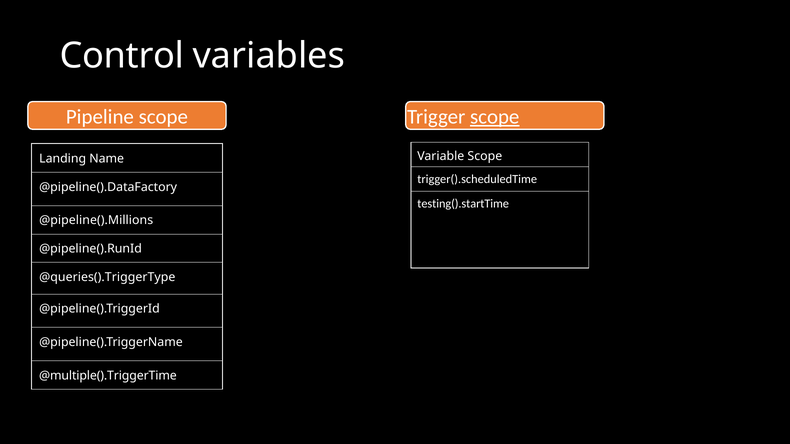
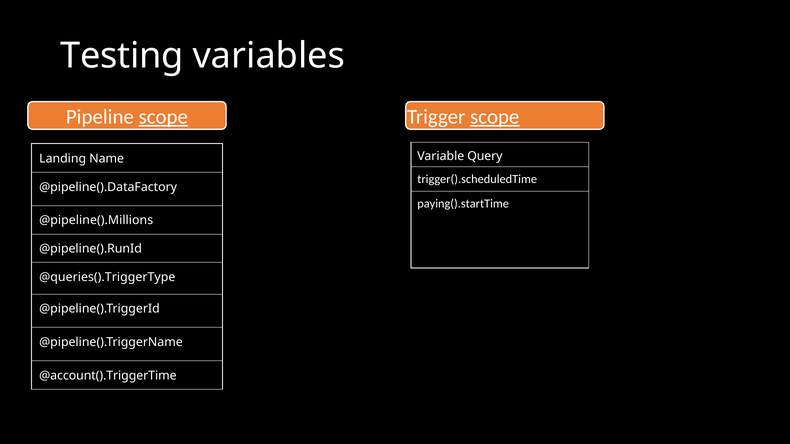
Control: Control -> Testing
scope at (163, 117) underline: none -> present
Variable Scope: Scope -> Query
testing().startTime: testing().startTime -> paying().startTime
@multiple().TriggerTime: @multiple().TriggerTime -> @account().TriggerTime
